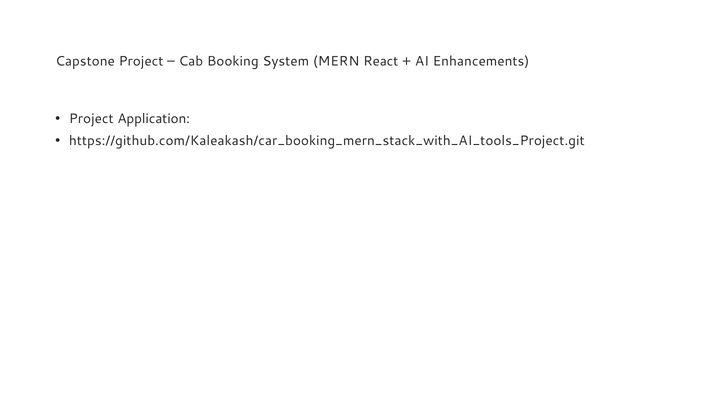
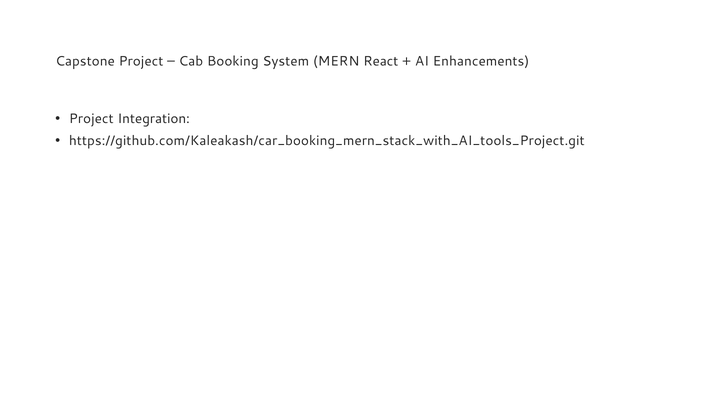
Application: Application -> Integration
